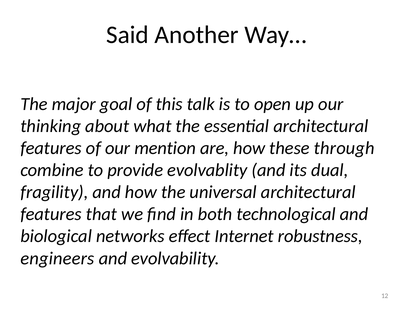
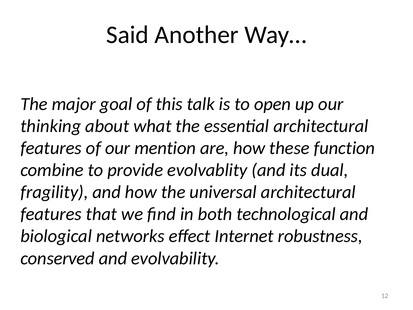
through: through -> function
engineers: engineers -> conserved
